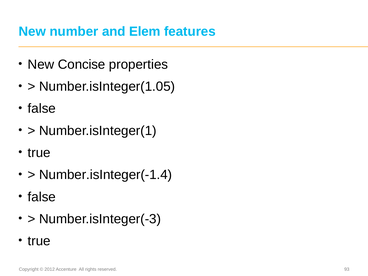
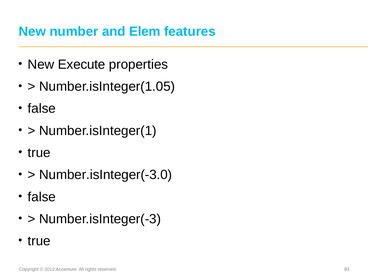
Concise: Concise -> Execute
Number.isInteger(-1.4: Number.isInteger(-1.4 -> Number.isInteger(-3.0
